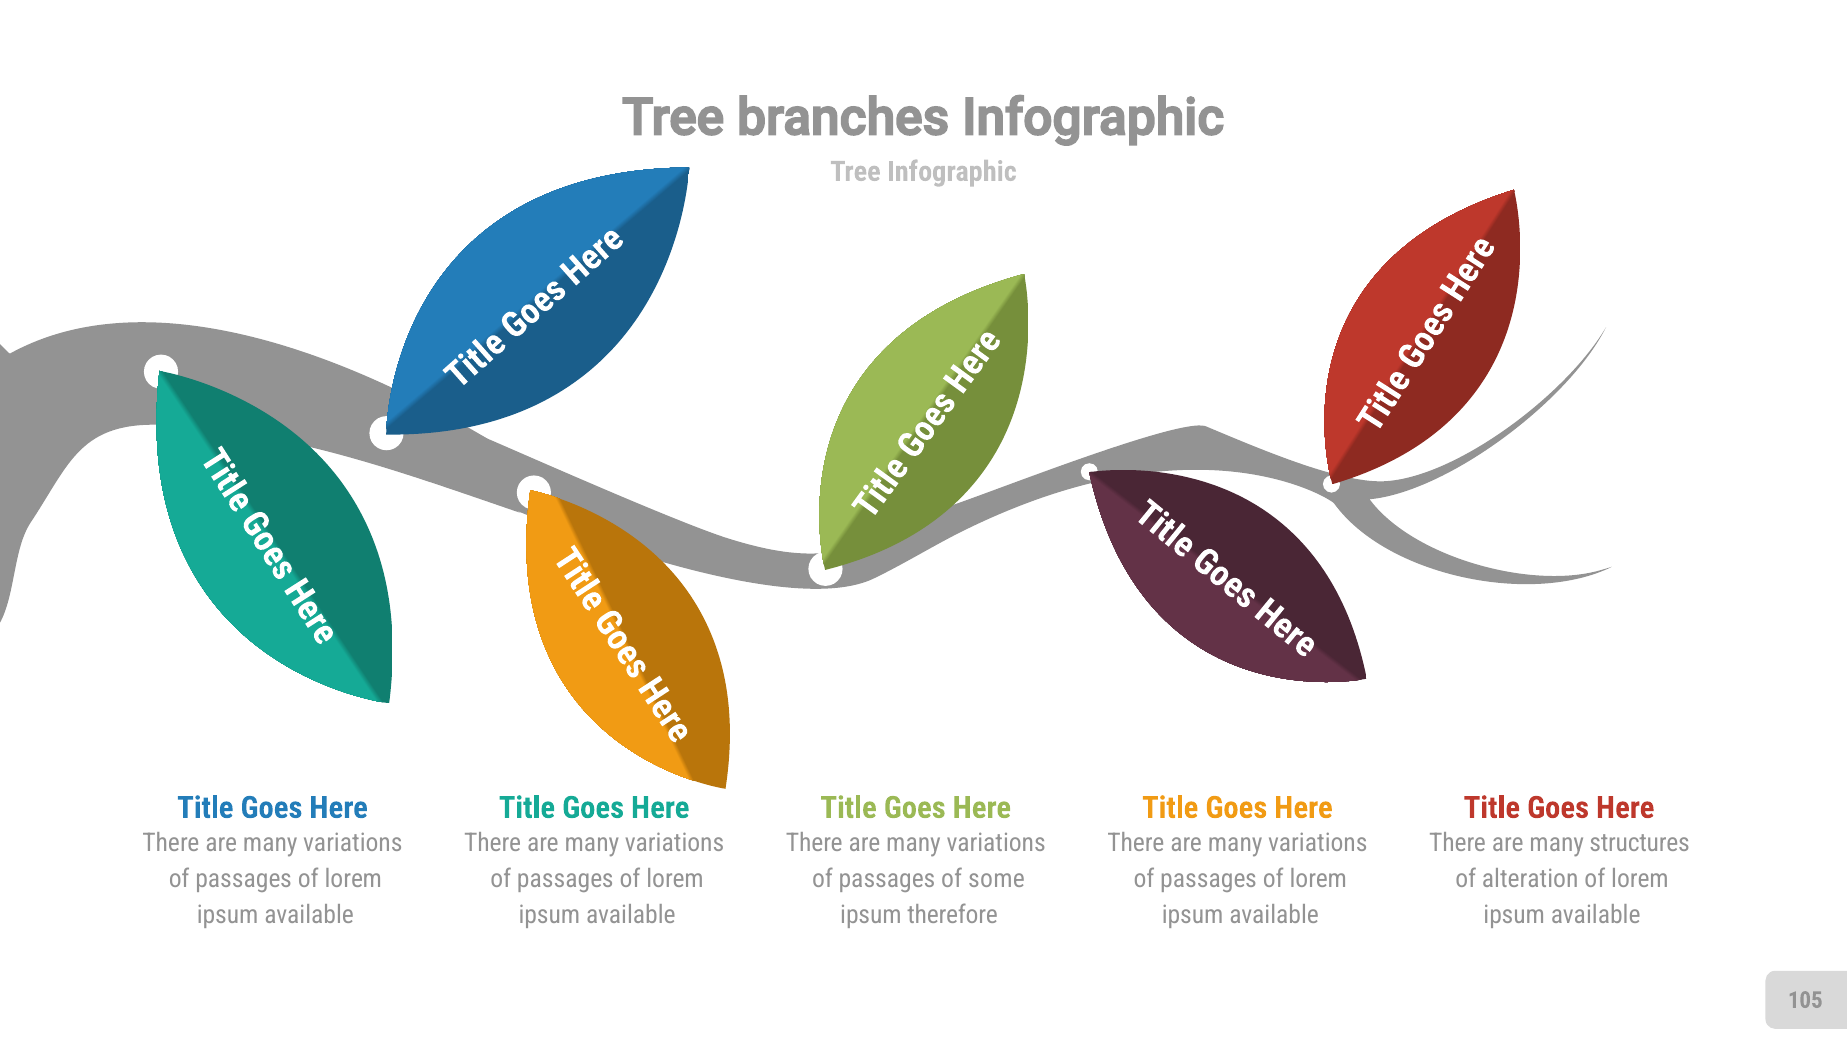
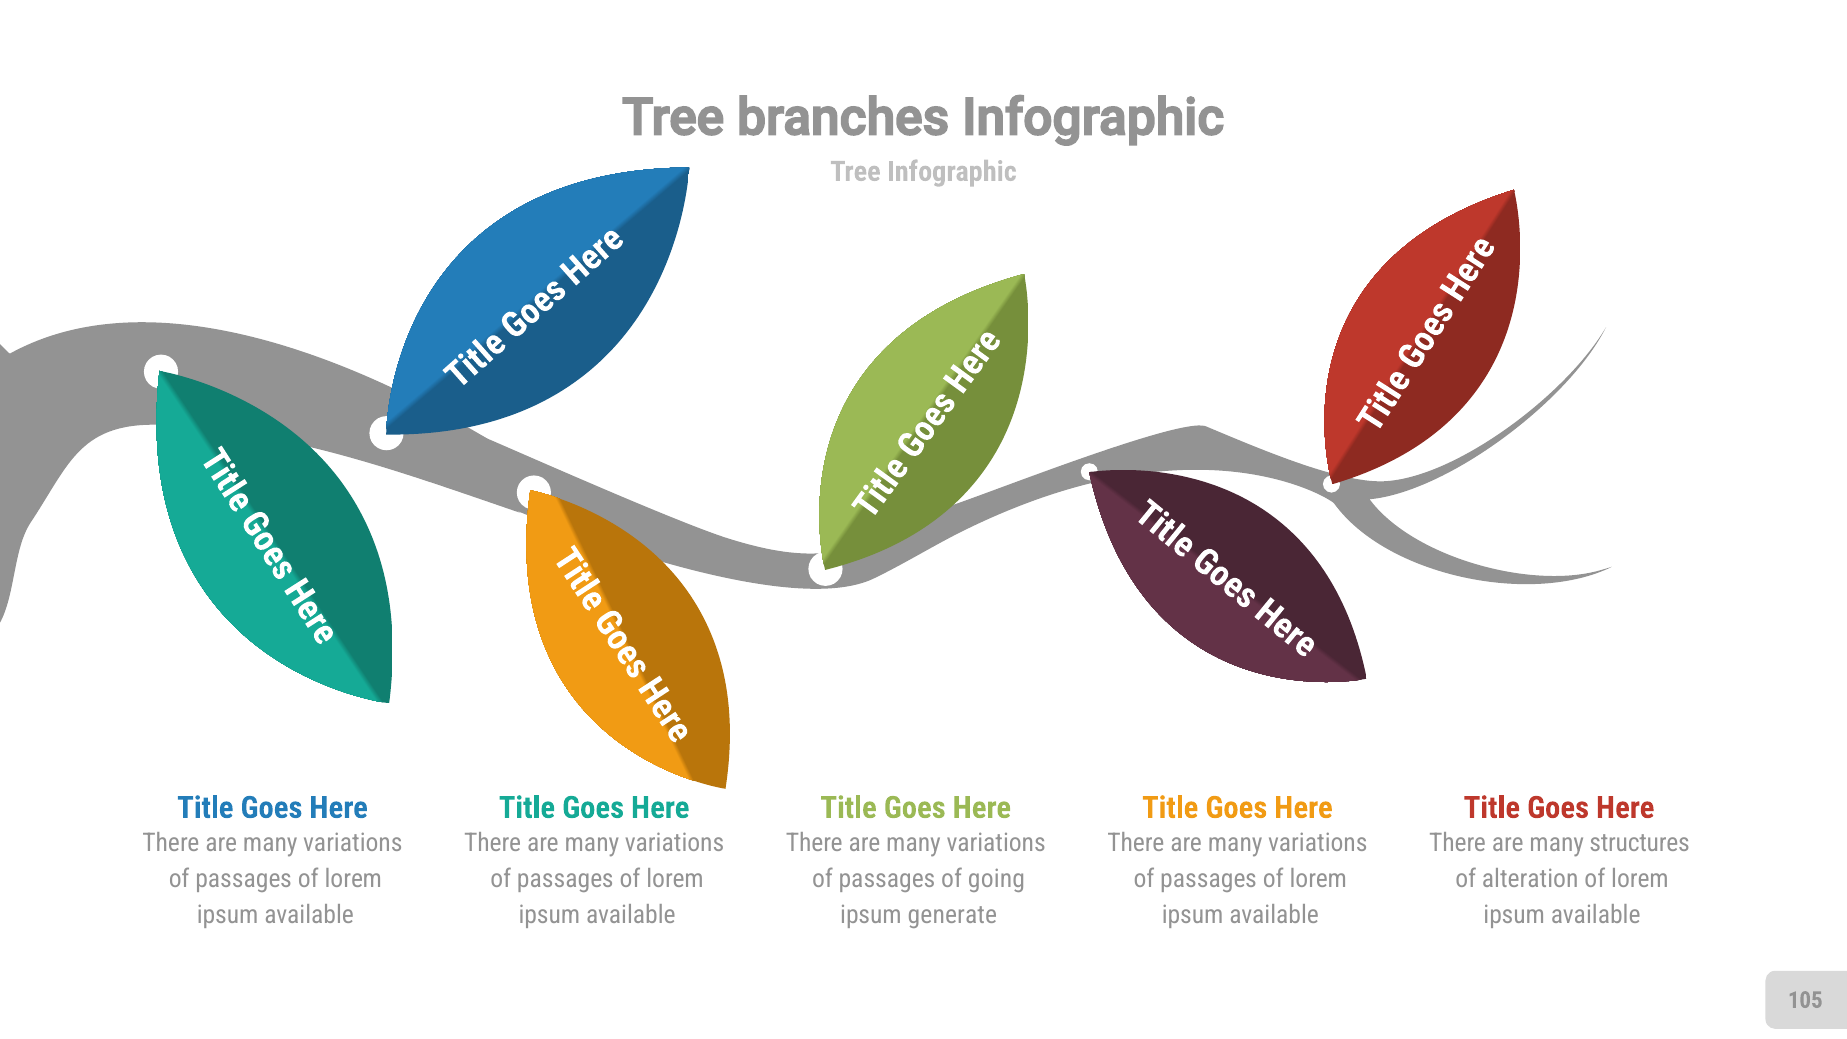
some: some -> going
therefore: therefore -> generate
